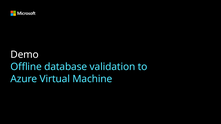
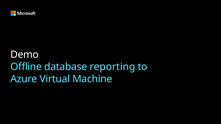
validation: validation -> reporting
